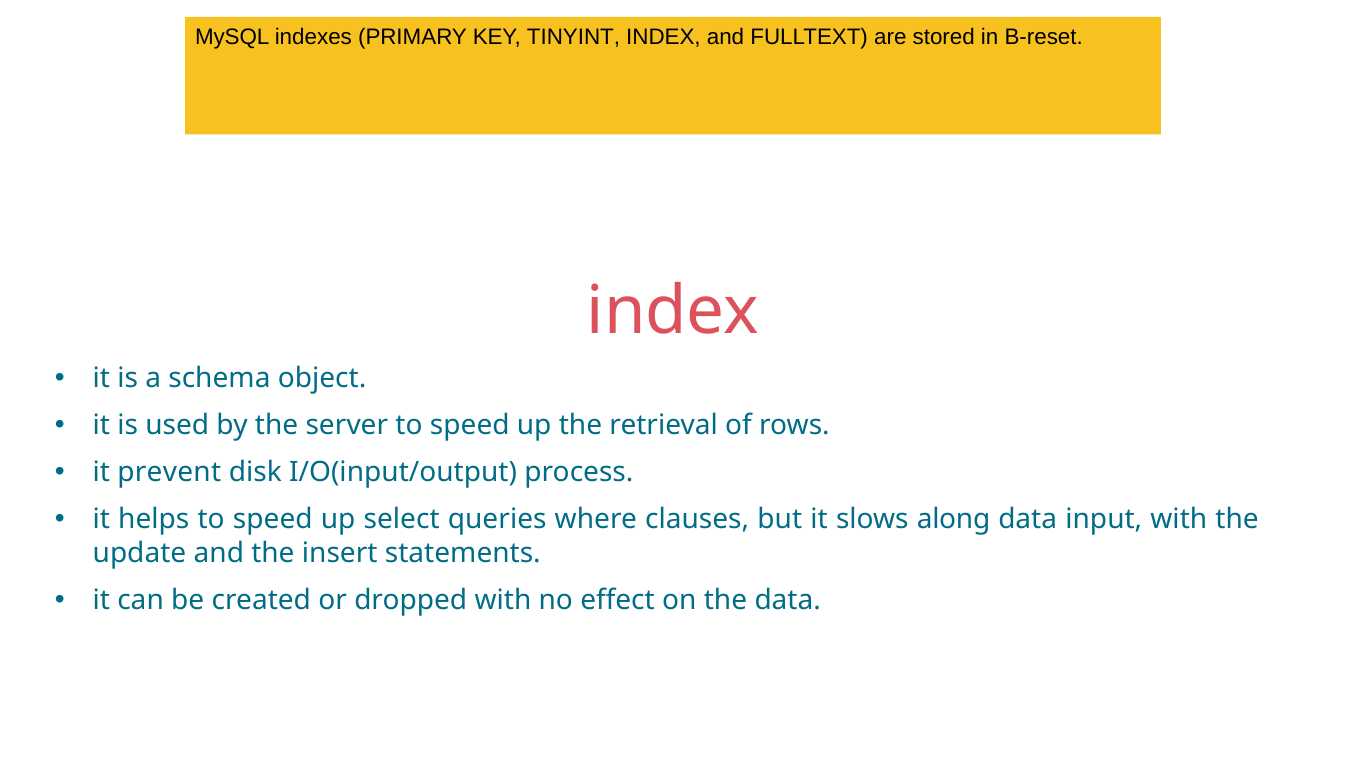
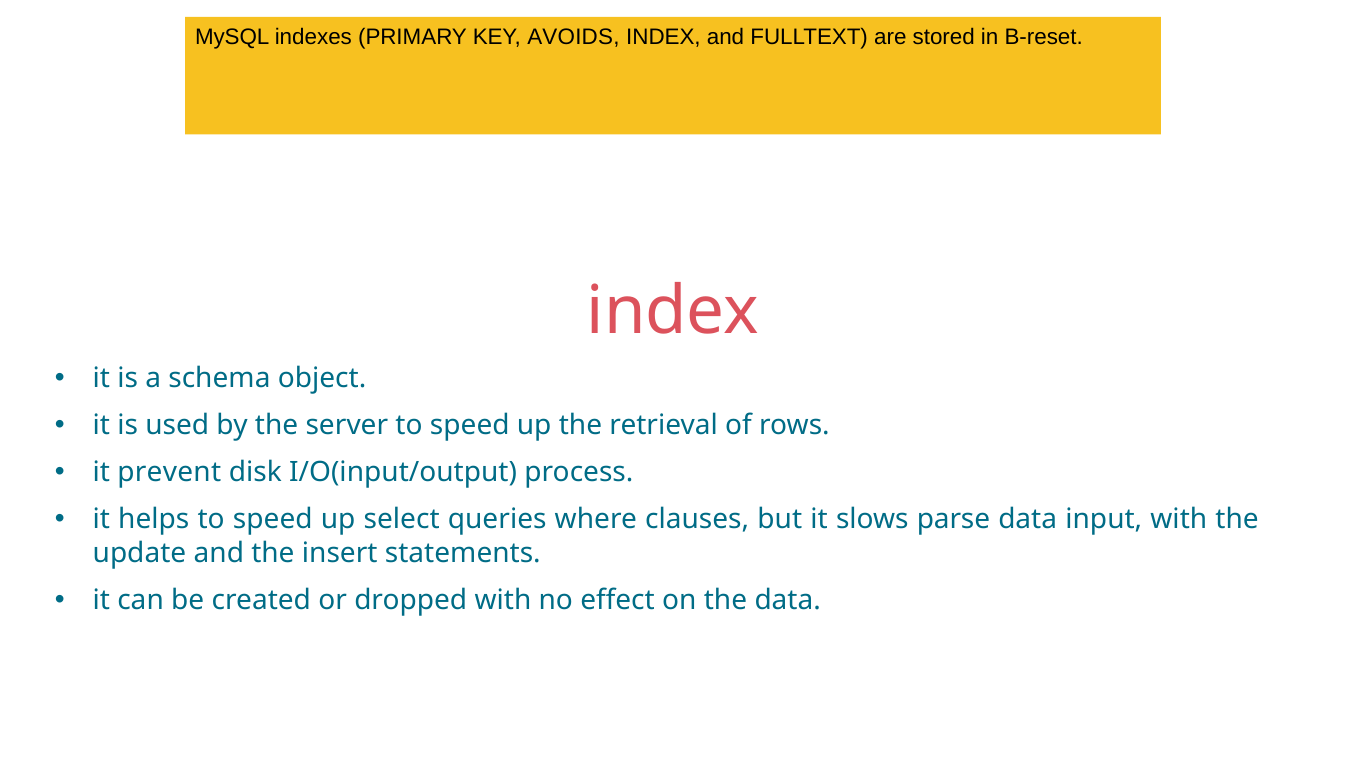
TINYINT: TINYINT -> AVOIDS
along: along -> parse
